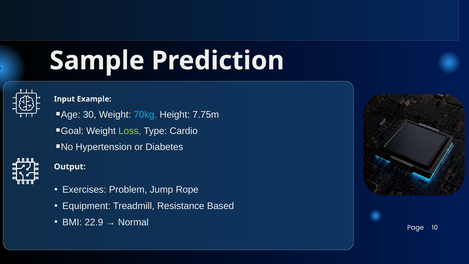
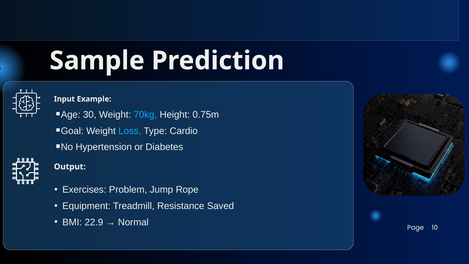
7.75m: 7.75m -> 0.75m
Loss colour: light green -> light blue
Based: Based -> Saved
